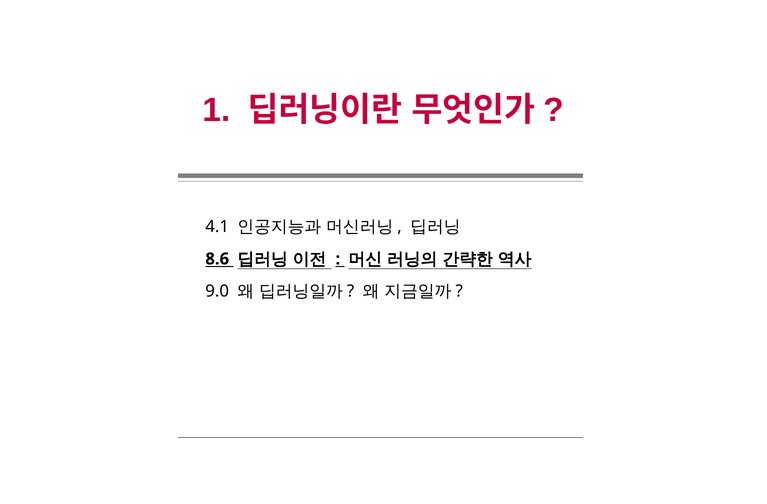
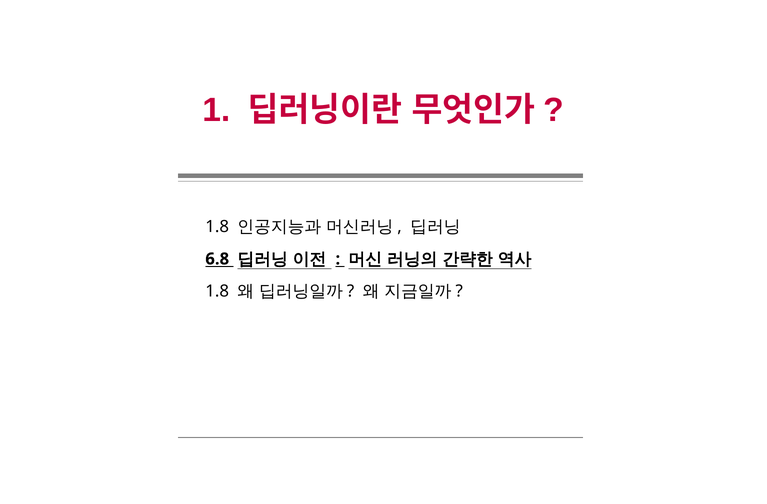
4.1 at (217, 227): 4.1 -> 1.8
8.6: 8.6 -> 6.8
9.0 at (217, 291): 9.0 -> 1.8
